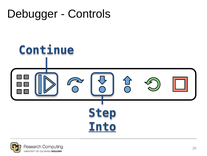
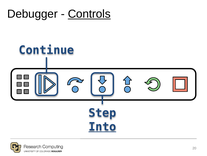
Controls underline: none -> present
